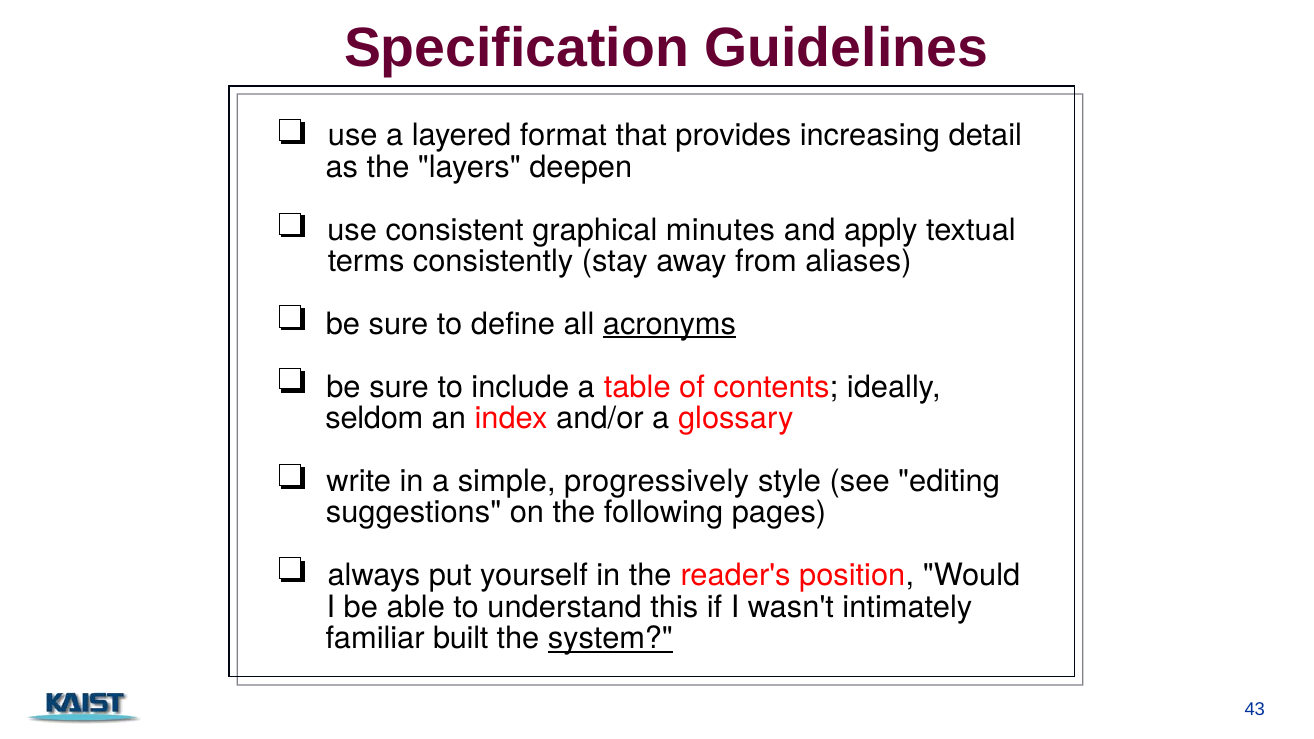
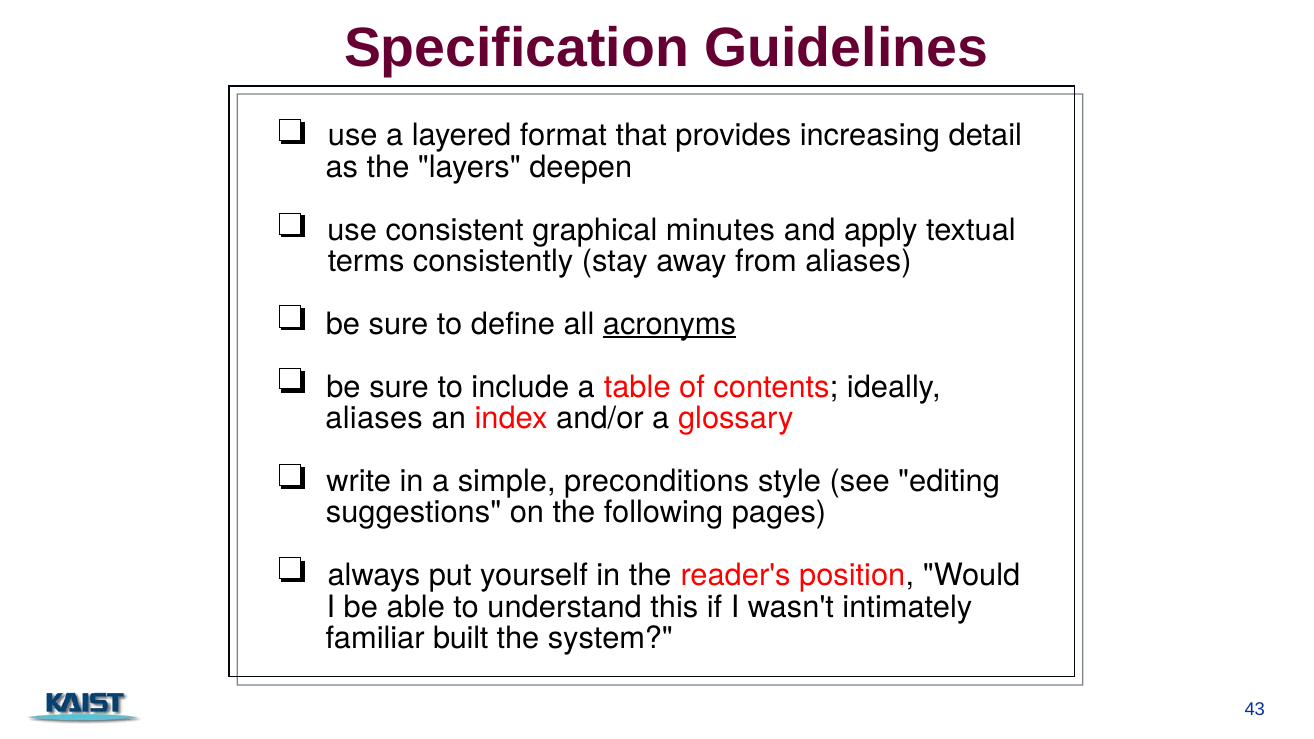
seldom at (374, 418): seldom -> aliases
progressively: progressively -> preconditions
system underline: present -> none
